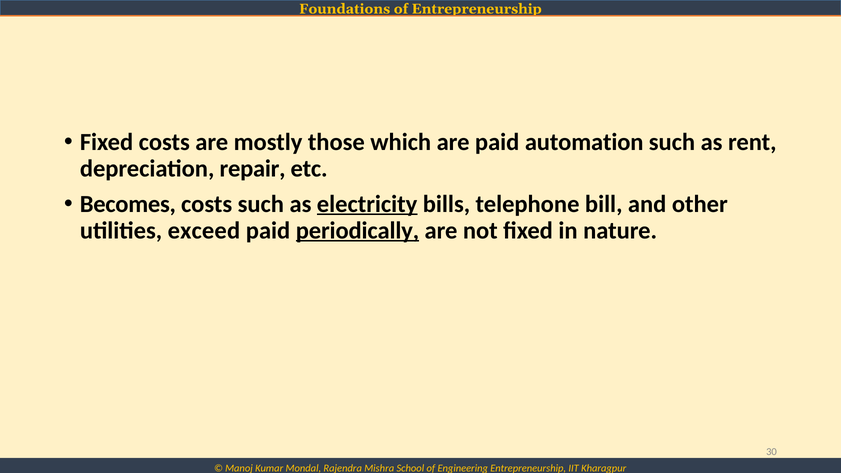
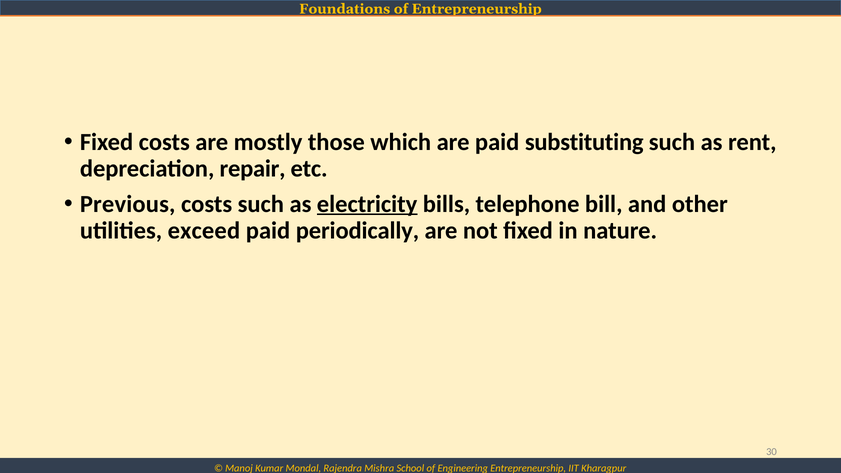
automation: automation -> substituting
Becomes: Becomes -> Previous
periodically underline: present -> none
